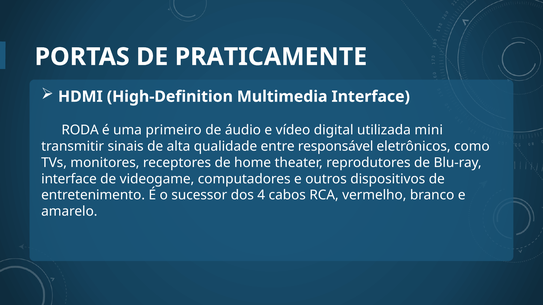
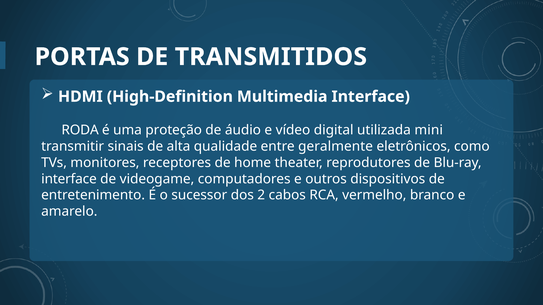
PRATICAMENTE: PRATICAMENTE -> TRANSMITIDOS
primeiro: primeiro -> proteção
responsável: responsável -> geralmente
4: 4 -> 2
